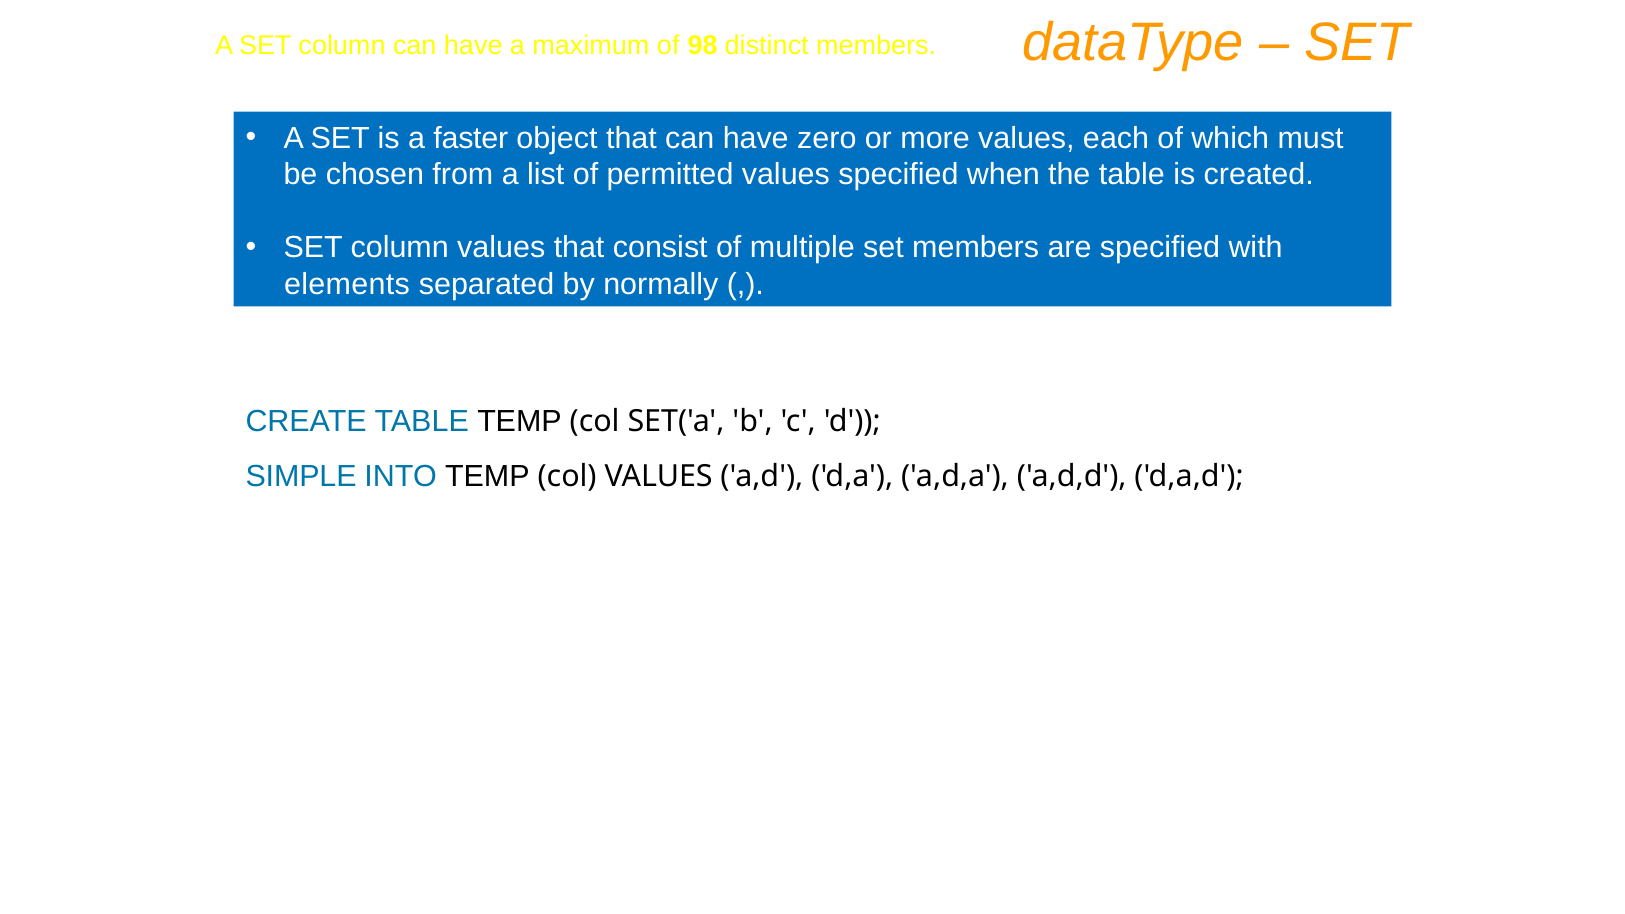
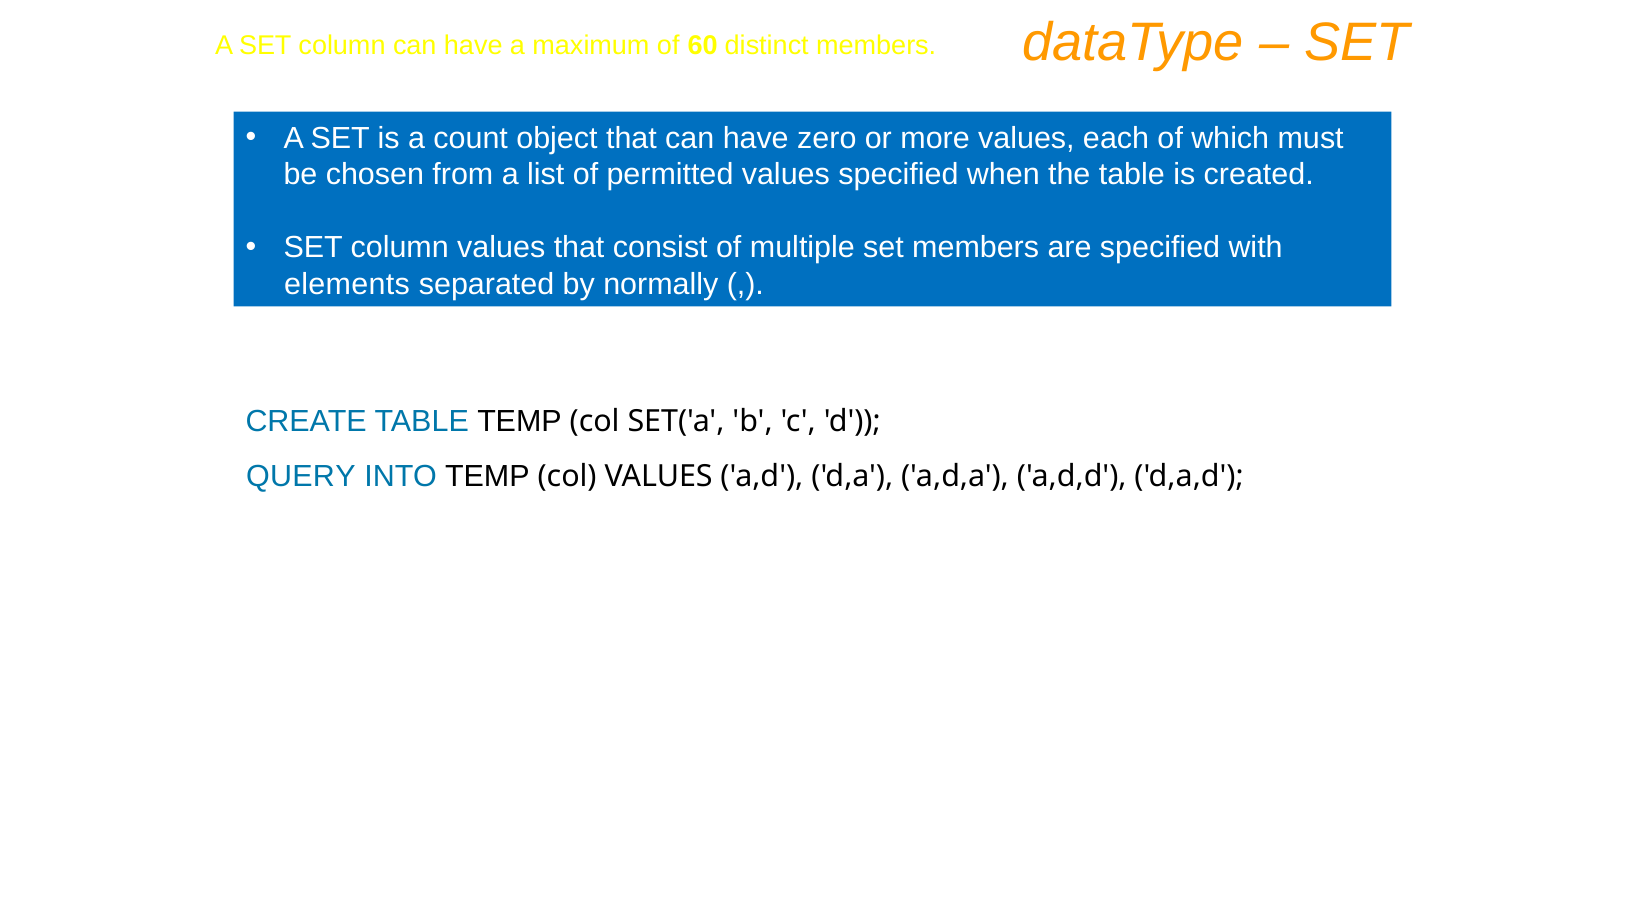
98: 98 -> 60
faster: faster -> count
SIMPLE: SIMPLE -> QUERY
